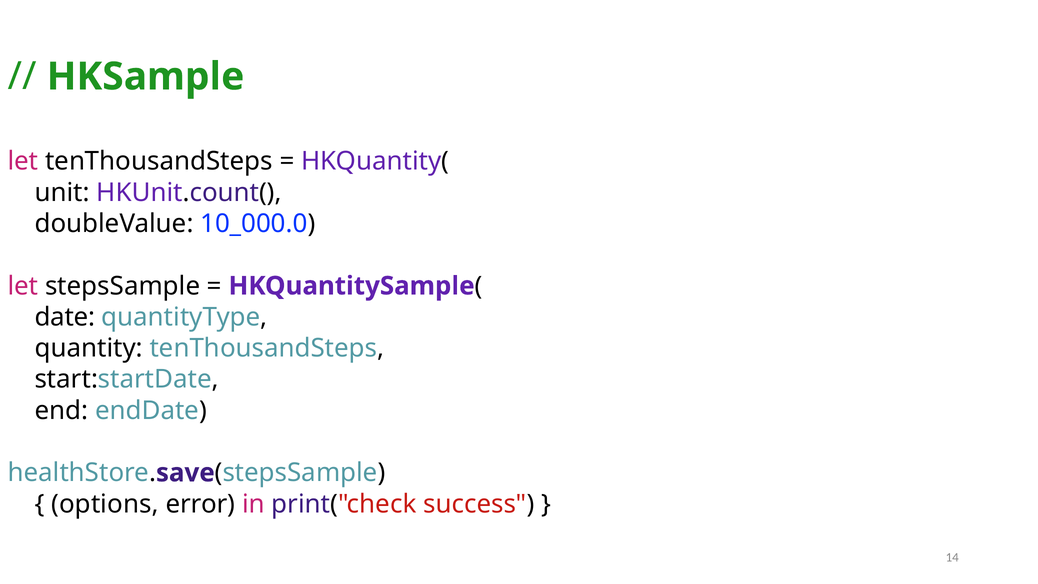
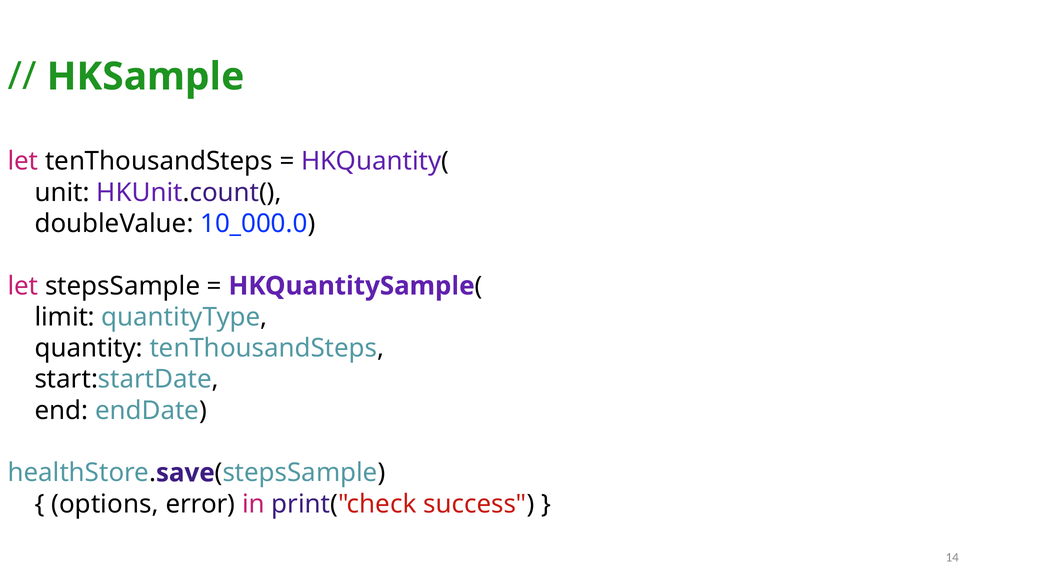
date: date -> limit
